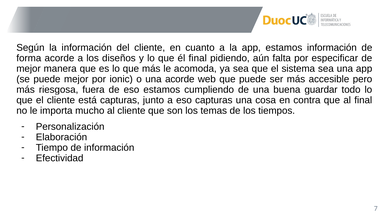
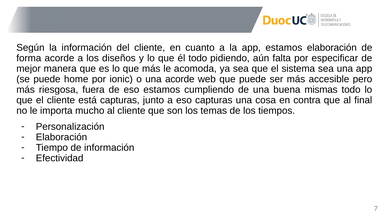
estamos información: información -> elaboración
él final: final -> todo
puede mejor: mejor -> home
guardar: guardar -> mismas
